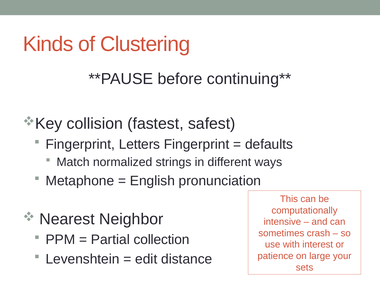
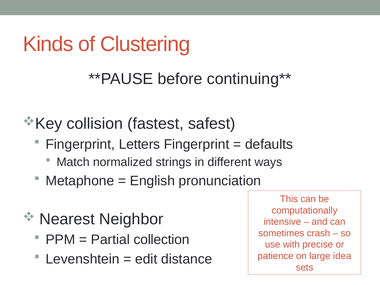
interest: interest -> precise
your: your -> idea
